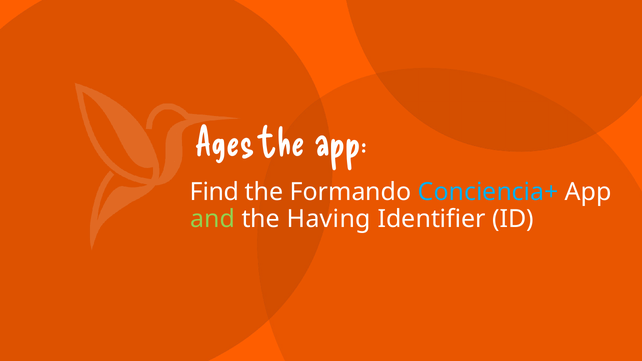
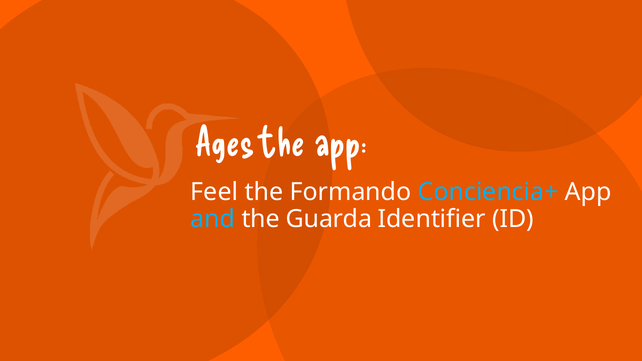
Find: Find -> Feel
and colour: light green -> light blue
Having: Having -> Guarda
